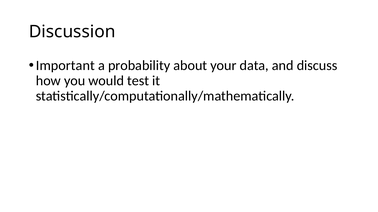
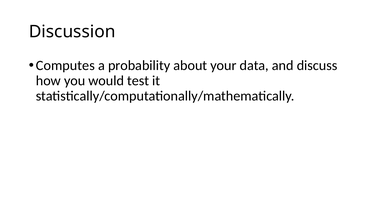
Important: Important -> Computes
